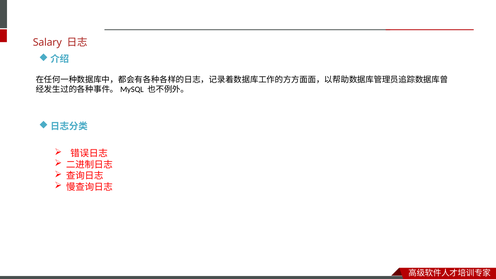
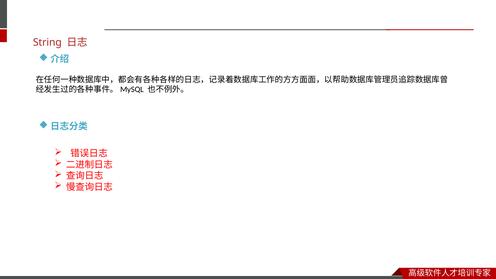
Salary: Salary -> String
